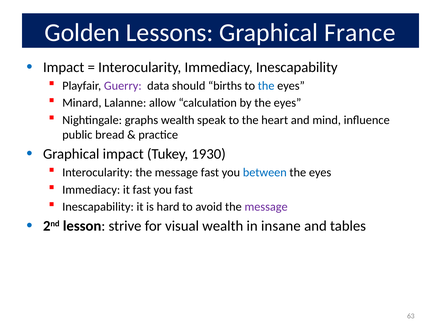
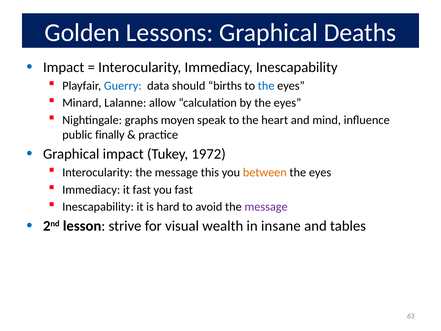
France: France -> Deaths
Guerry colour: purple -> blue
graphs wealth: wealth -> moyen
bread: bread -> finally
1930: 1930 -> 1972
message fast: fast -> this
between colour: blue -> orange
